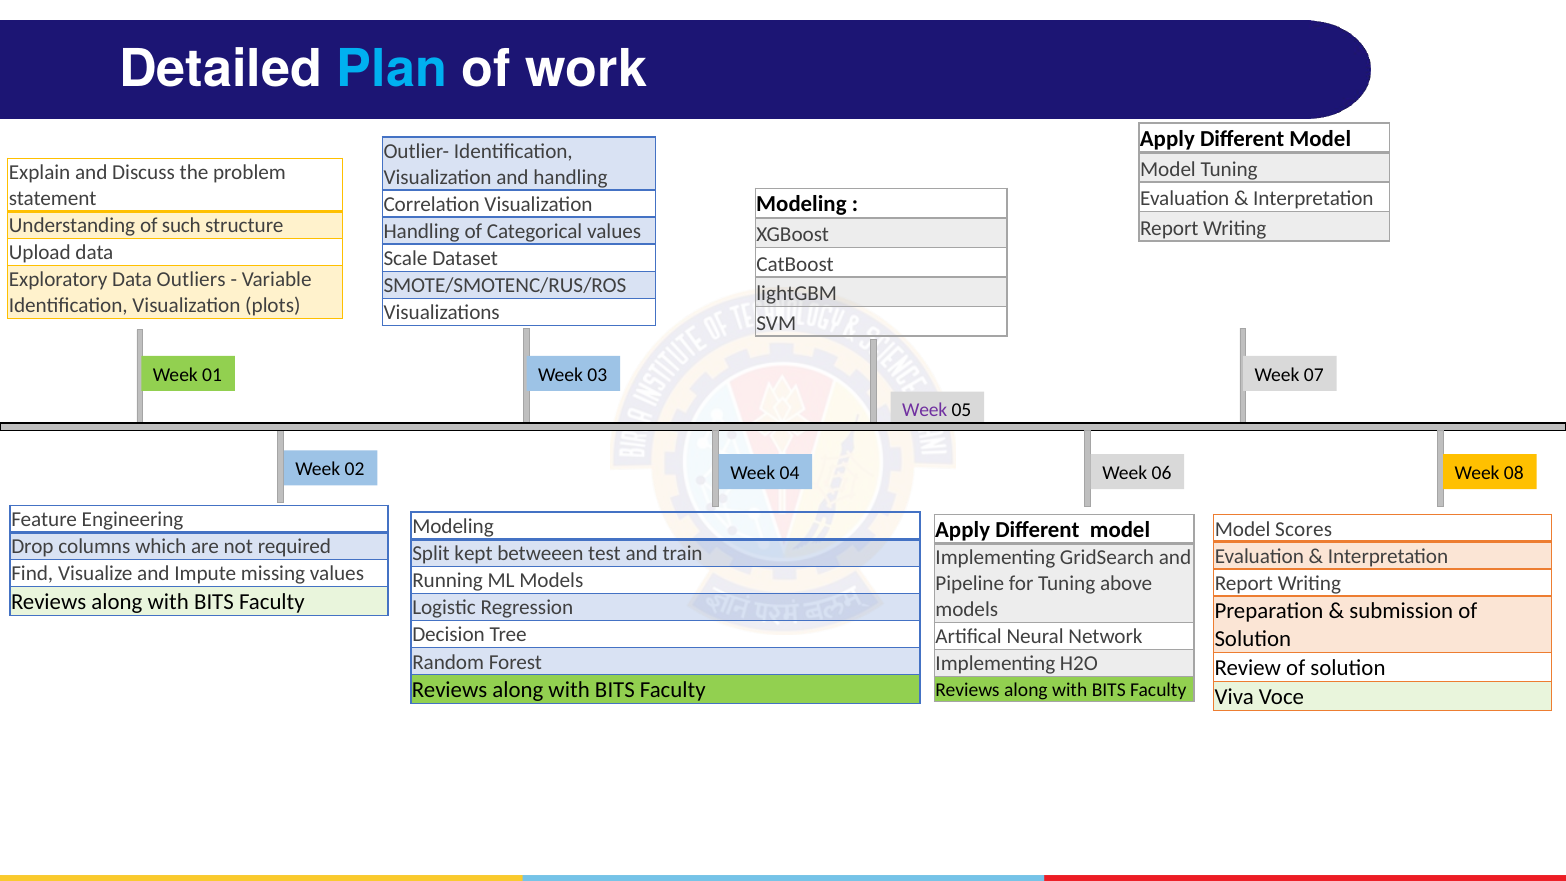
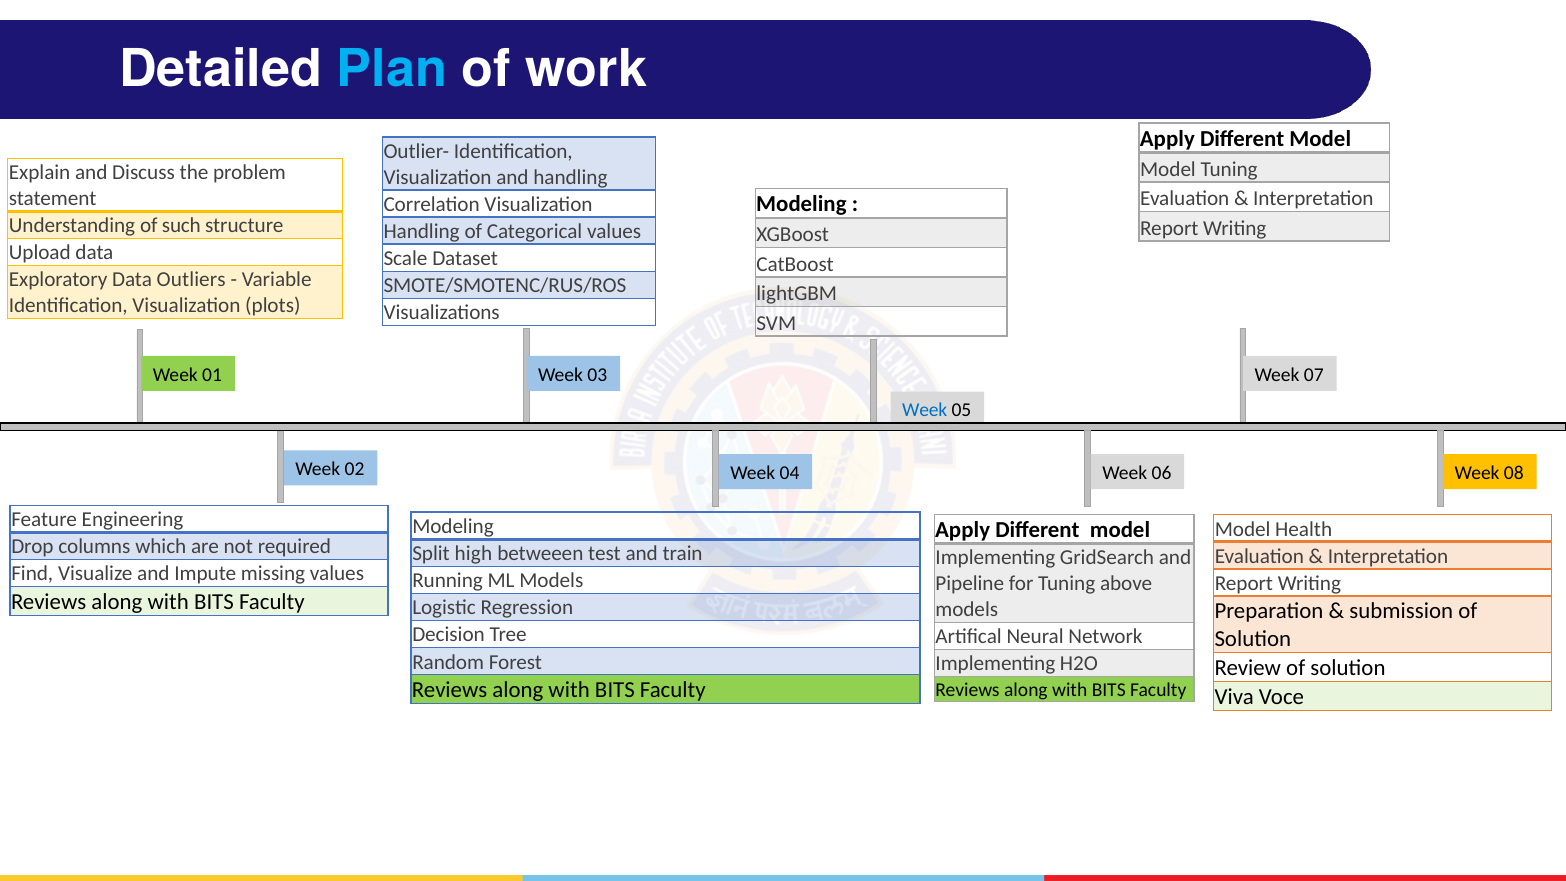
Week at (925, 410) colour: purple -> blue
Scores: Scores -> Health
kept: kept -> high
